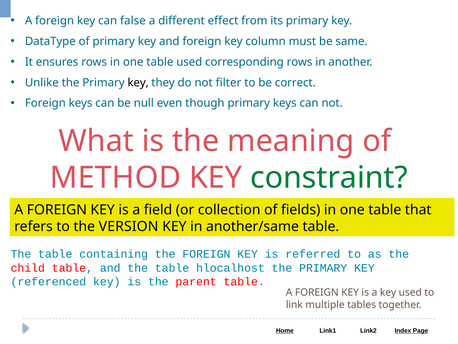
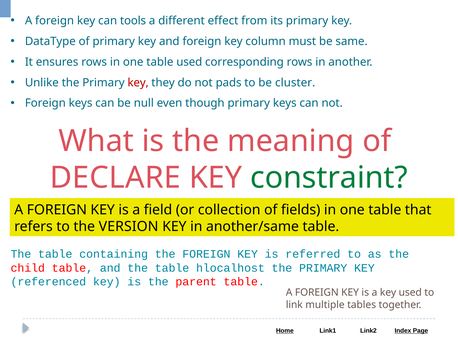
false: false -> tools
key at (138, 82) colour: black -> red
filter: filter -> pads
correct: correct -> cluster
METHOD: METHOD -> DECLARE
